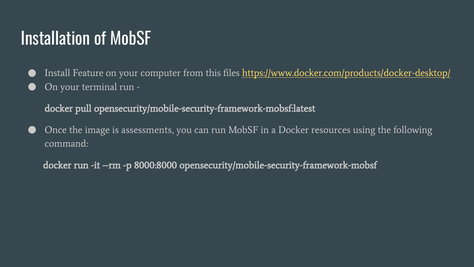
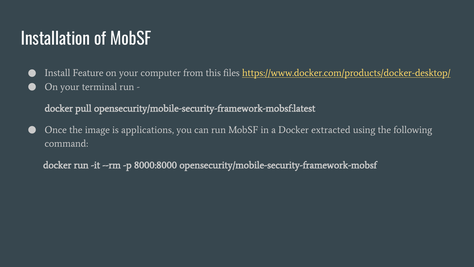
assessments: assessments -> applications
resources: resources -> extracted
